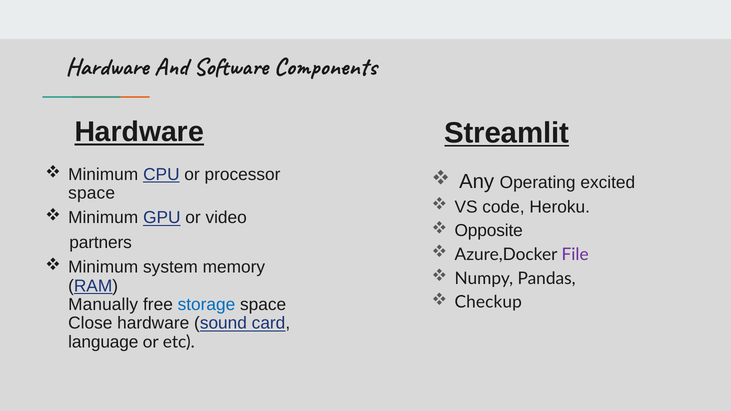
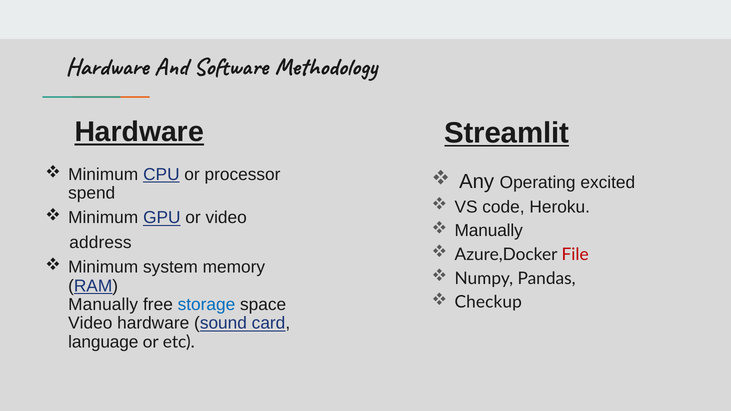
Components: Components -> Methodology
space at (92, 193): space -> spend
Opposite at (489, 231): Opposite -> Manually
partners: partners -> address
File colour: purple -> red
Close at (90, 323): Close -> Video
